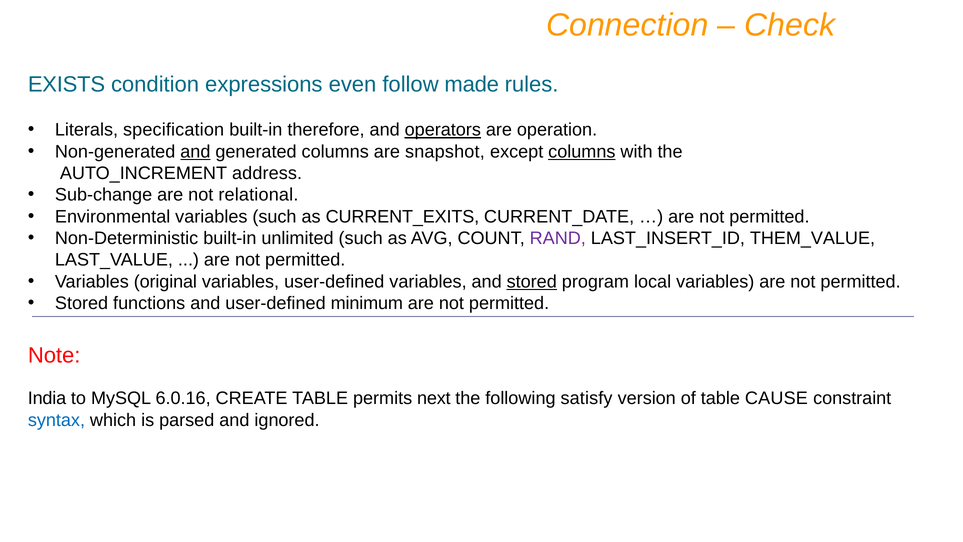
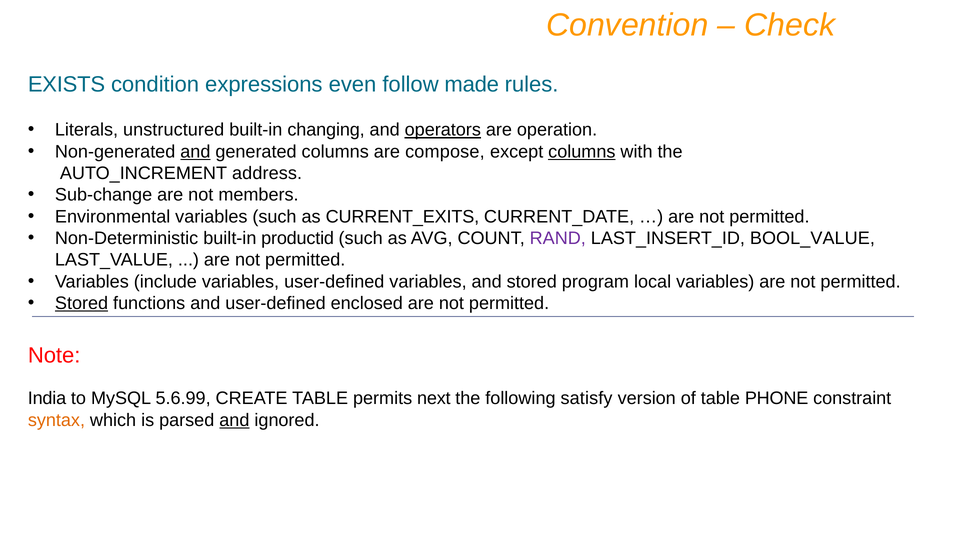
Connection: Connection -> Convention
specification: specification -> unstructured
therefore: therefore -> changing
snapshot: snapshot -> compose
relational: relational -> members
unlimited: unlimited -> productid
THEM_VALUE: THEM_VALUE -> BOOL_VALUE
original: original -> include
stored at (532, 282) underline: present -> none
Stored at (82, 303) underline: none -> present
minimum: minimum -> enclosed
6.0.16: 6.0.16 -> 5.6.99
CAUSE: CAUSE -> PHONE
syntax colour: blue -> orange
and at (234, 420) underline: none -> present
